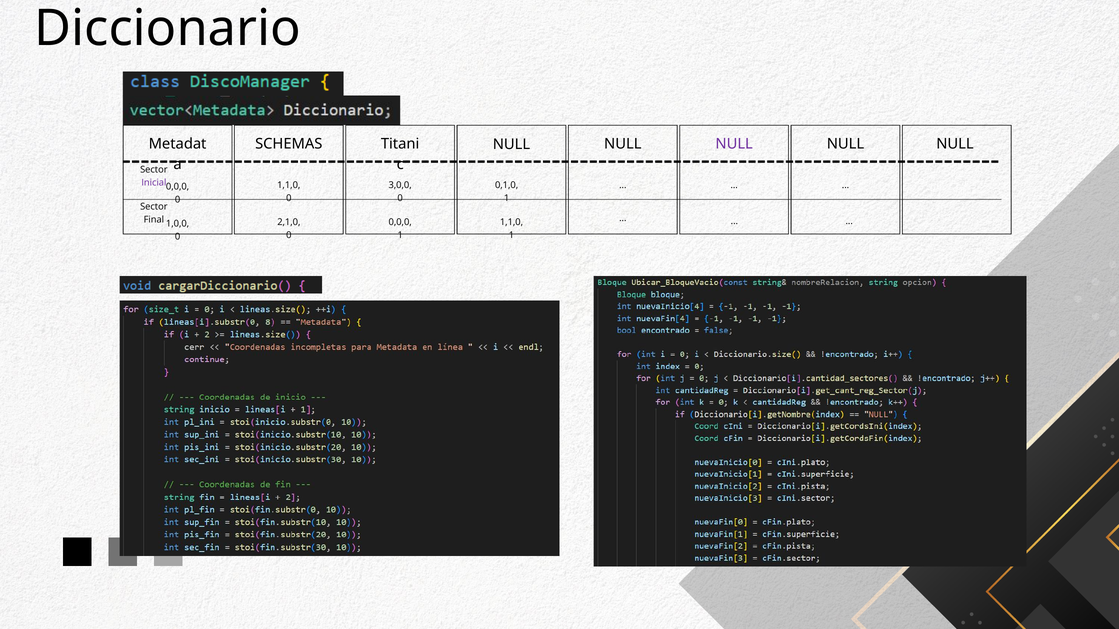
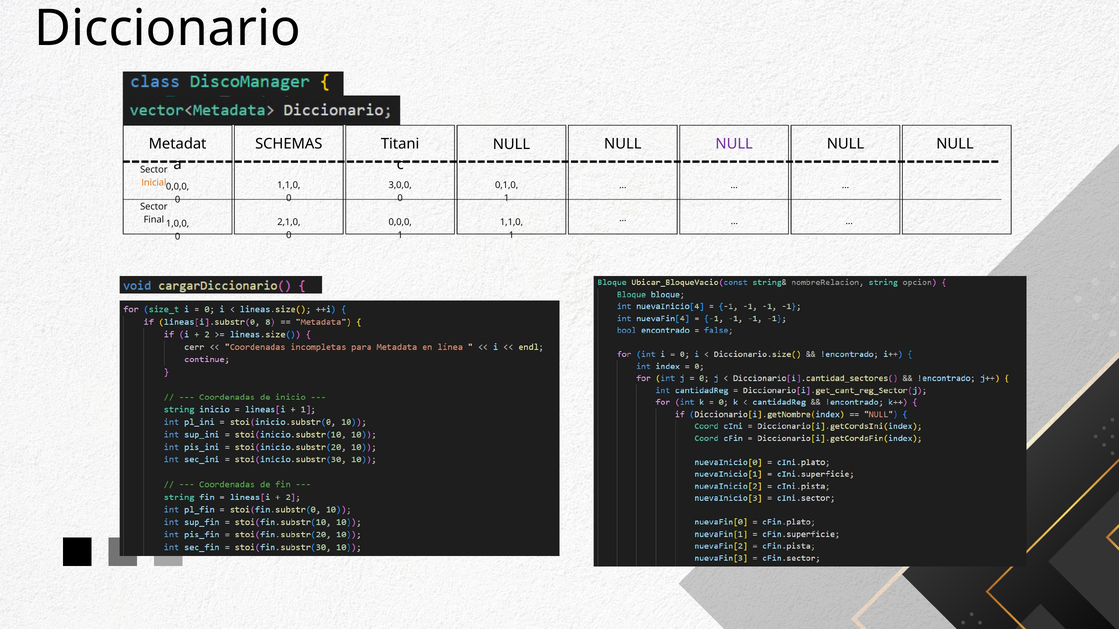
Inicial colour: purple -> orange
